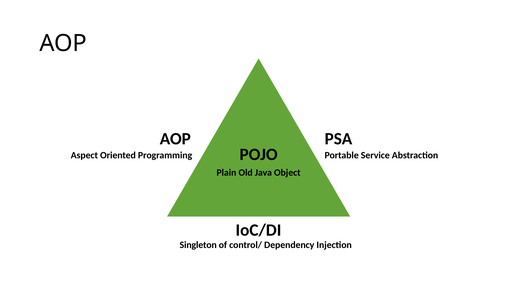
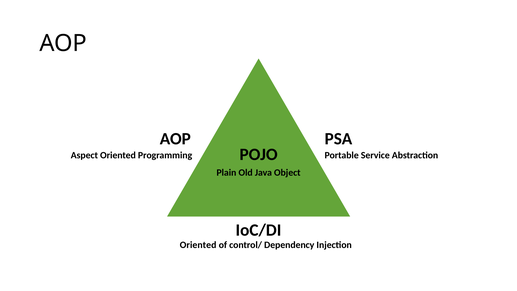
Singleton at (198, 245): Singleton -> Oriented
